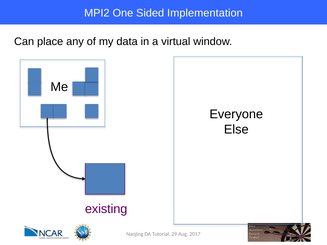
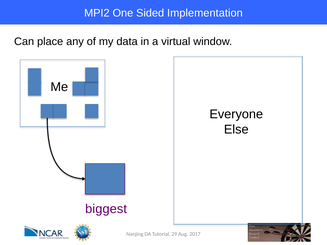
existing: existing -> biggest
